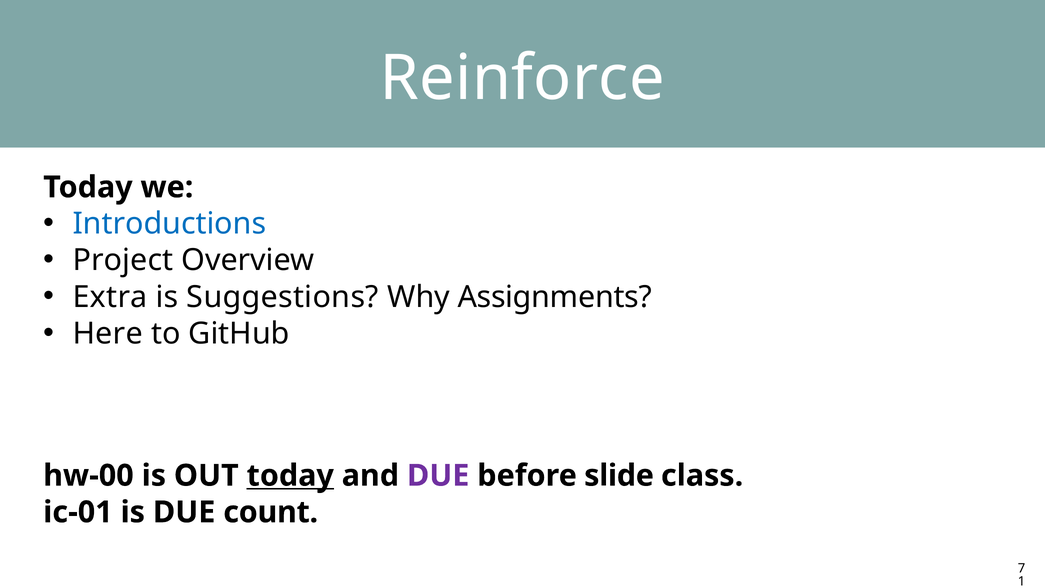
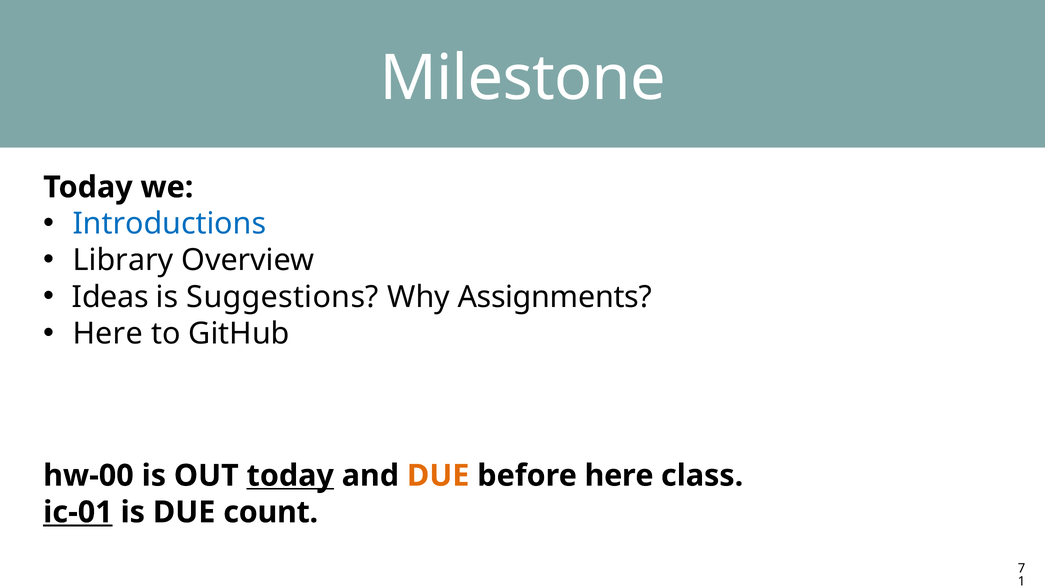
Reinforce: Reinforce -> Milestone
Project: Project -> Library
Extra: Extra -> Ideas
DUE at (438, 475) colour: purple -> orange
before slide: slide -> here
ic-01 underline: none -> present
